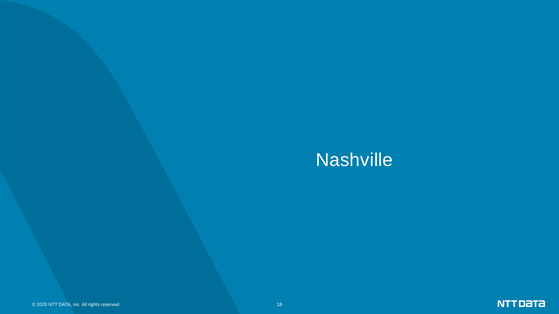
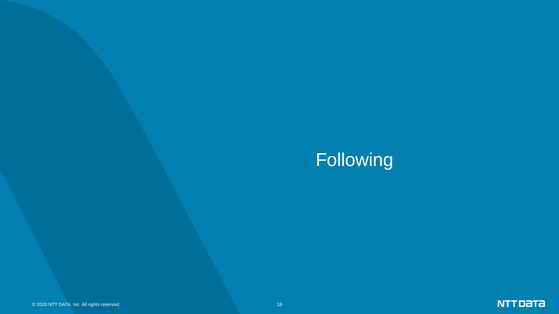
Nashville: Nashville -> Following
